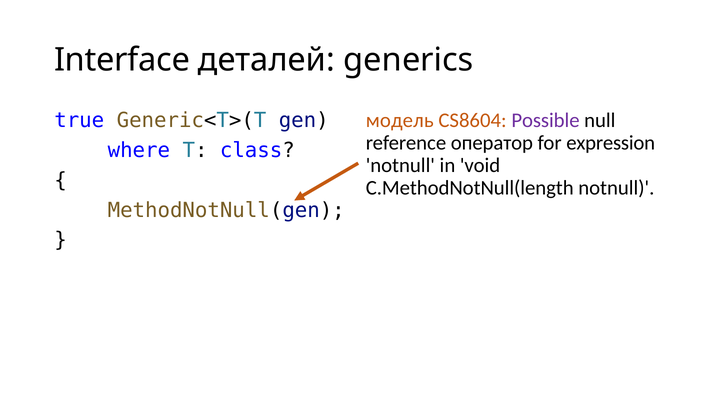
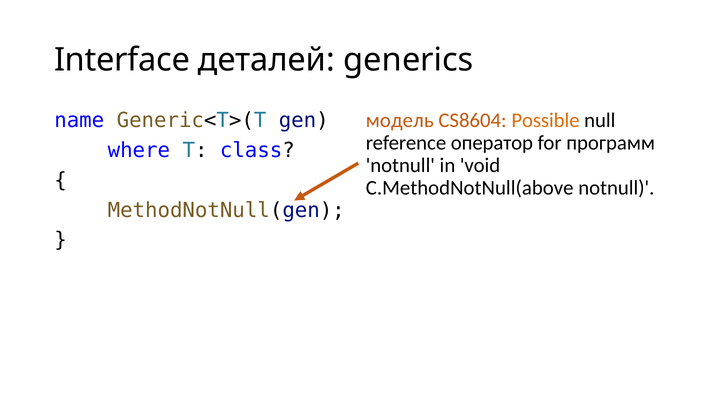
true: true -> name
Possible colour: purple -> orange
expression: expression -> программ
C.MethodNotNull(length: C.MethodNotNull(length -> C.MethodNotNull(above
